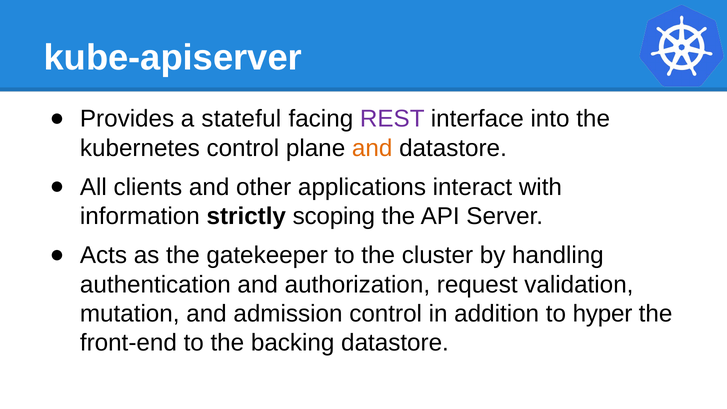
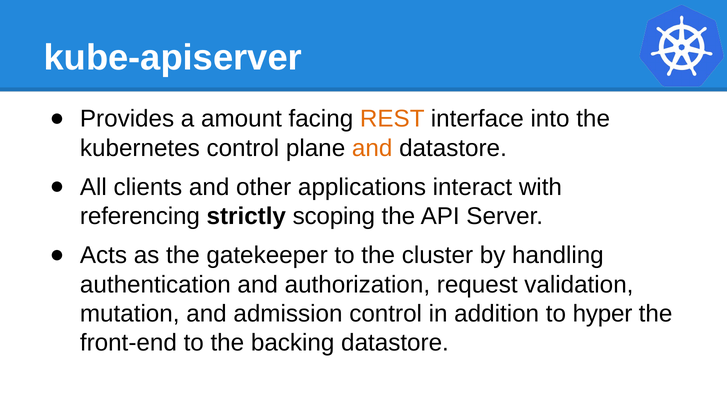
stateful: stateful -> amount
REST colour: purple -> orange
information: information -> referencing
